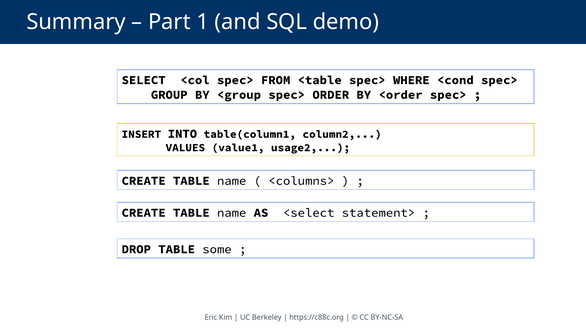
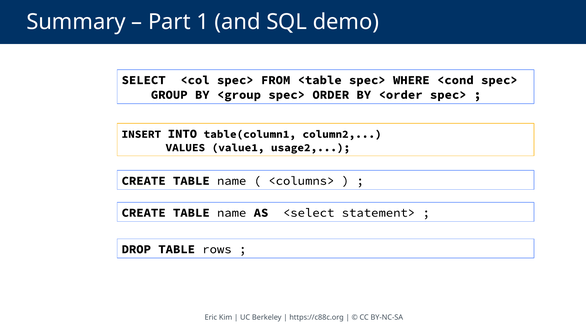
some: some -> rows
